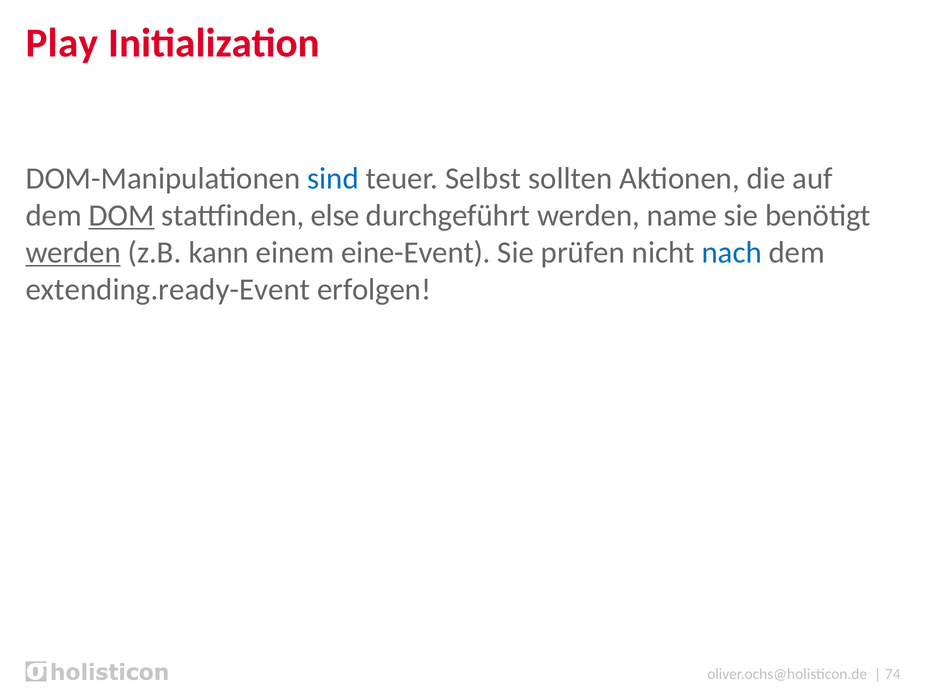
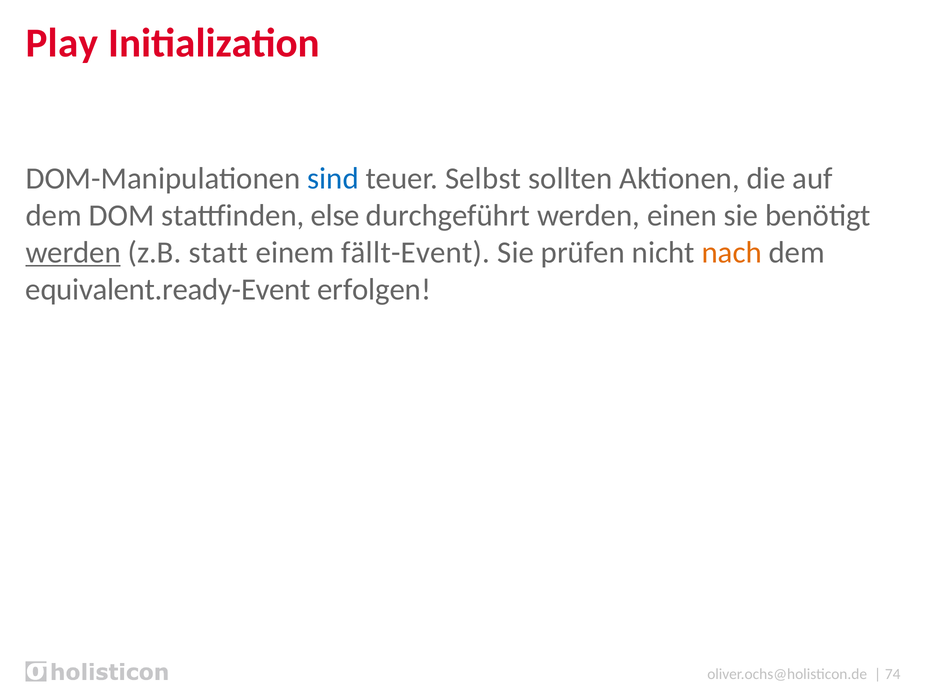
DOM underline: present -> none
name: name -> einen
kann: kann -> statt
eine-Event: eine-Event -> fällt-Event
nach colour: blue -> orange
extending.ready-Event: extending.ready-Event -> equivalent.ready-Event
